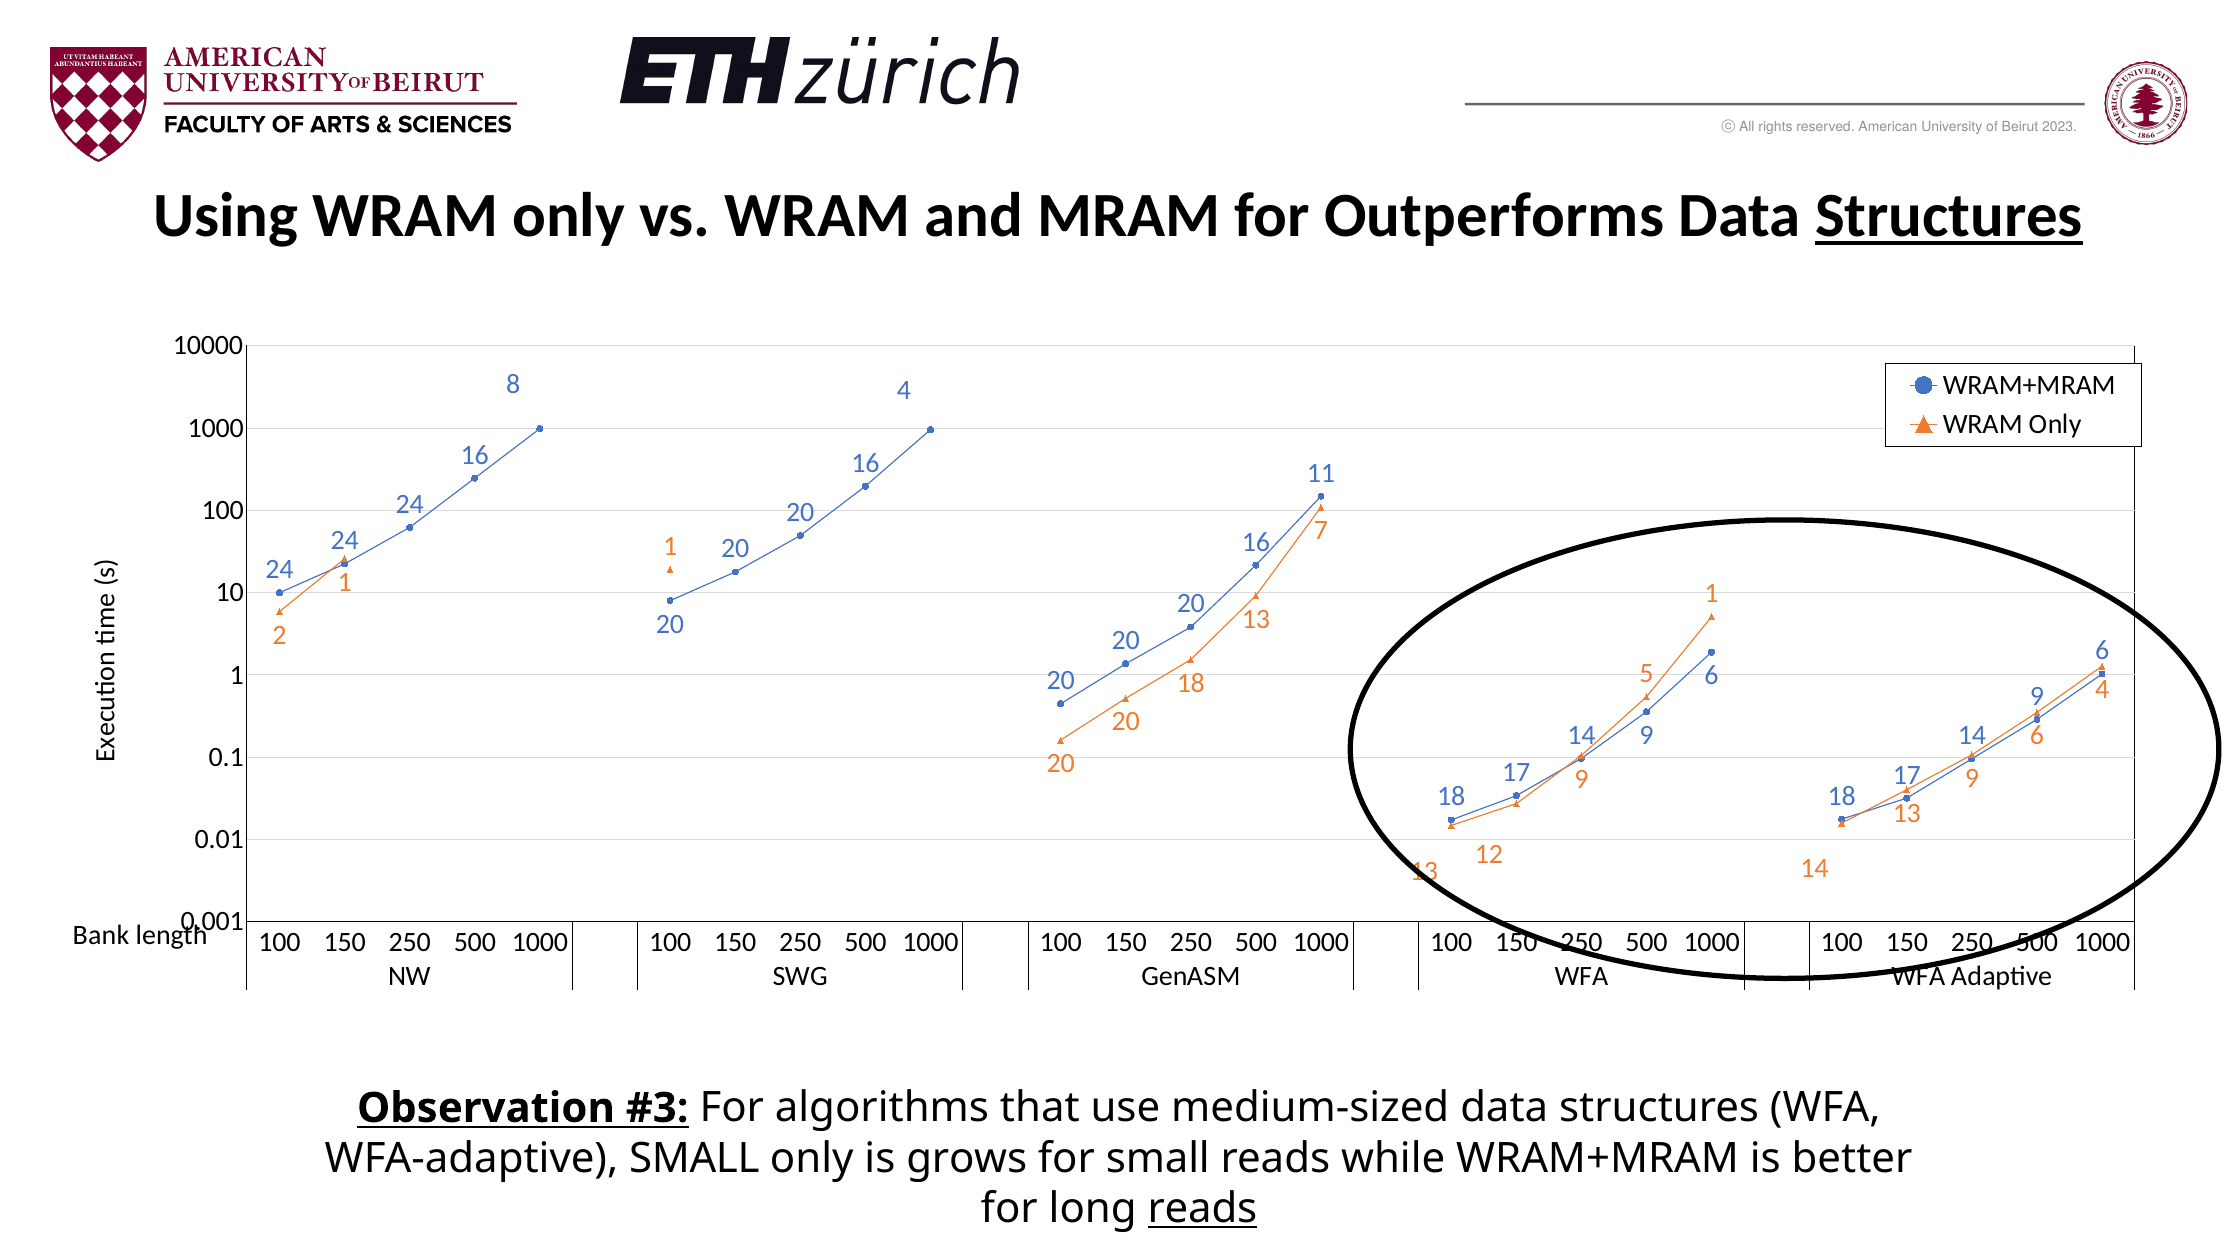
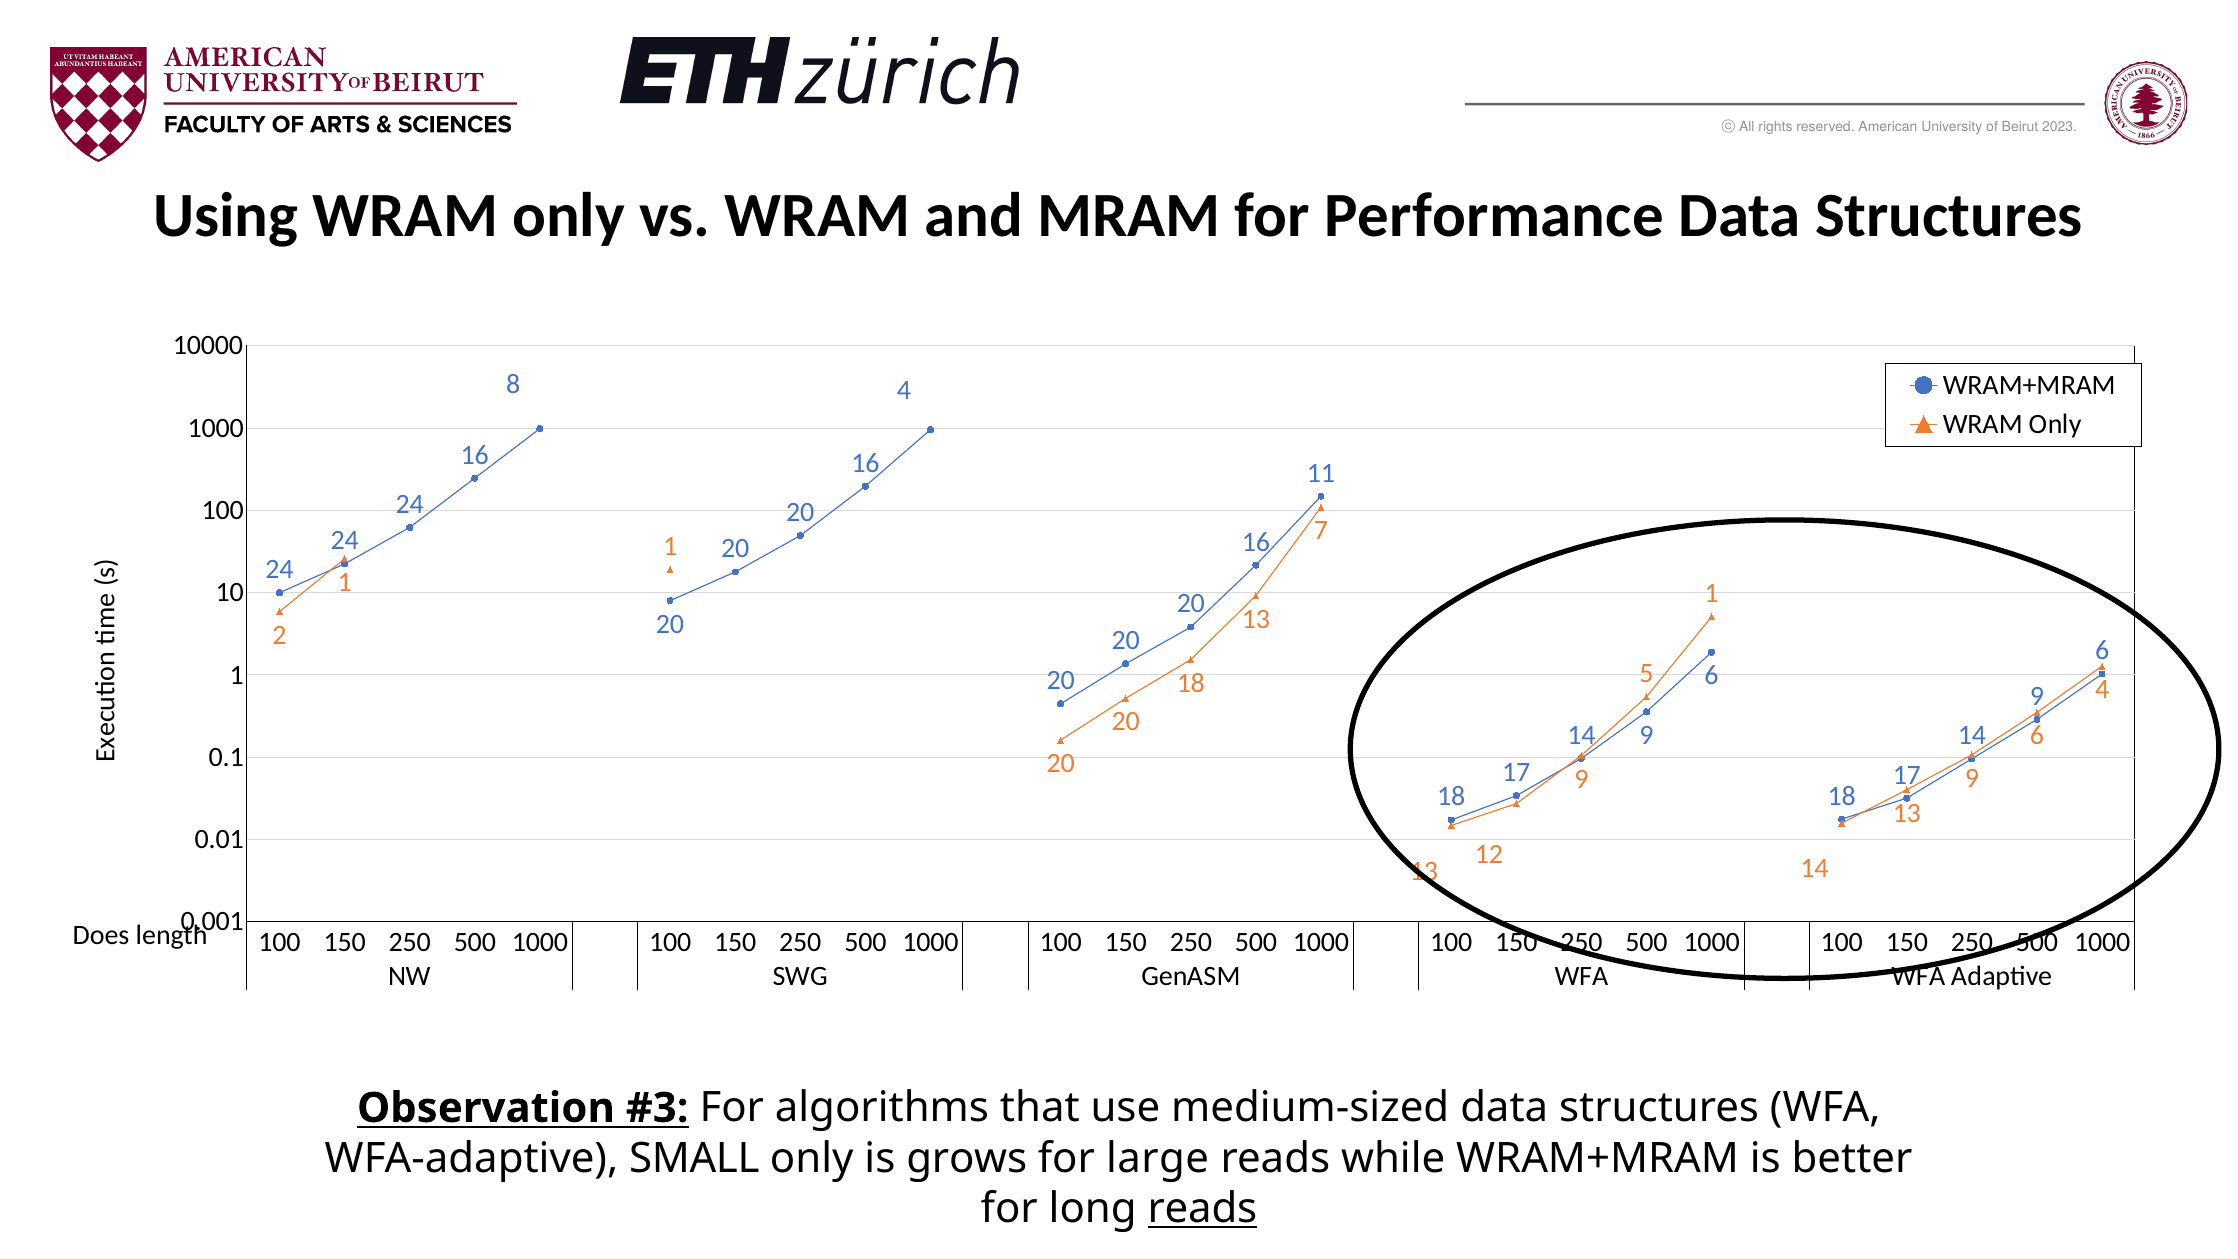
Outperforms: Outperforms -> Performance
Structures at (1949, 216) underline: present -> none
Bank: Bank -> Does
for small: small -> large
